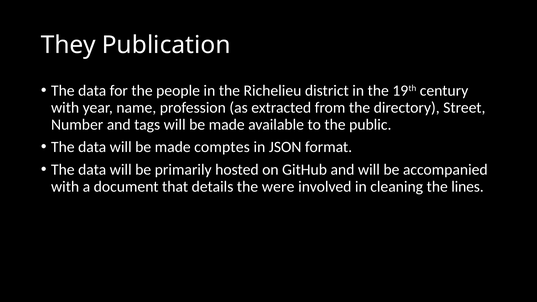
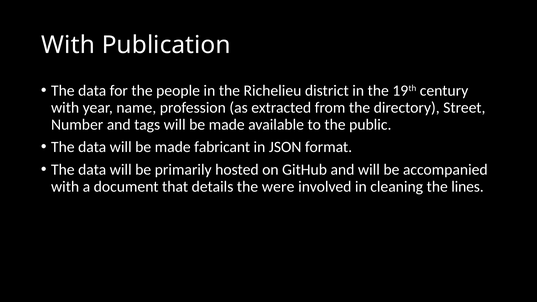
They at (68, 45): They -> With
comptes: comptes -> fabricant
